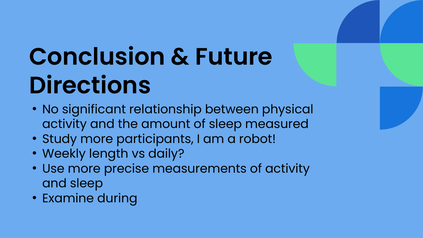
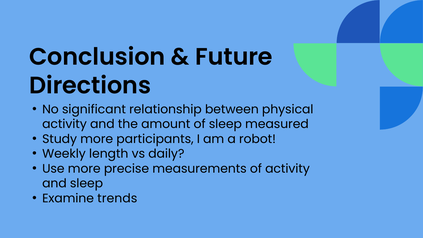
during: during -> trends
